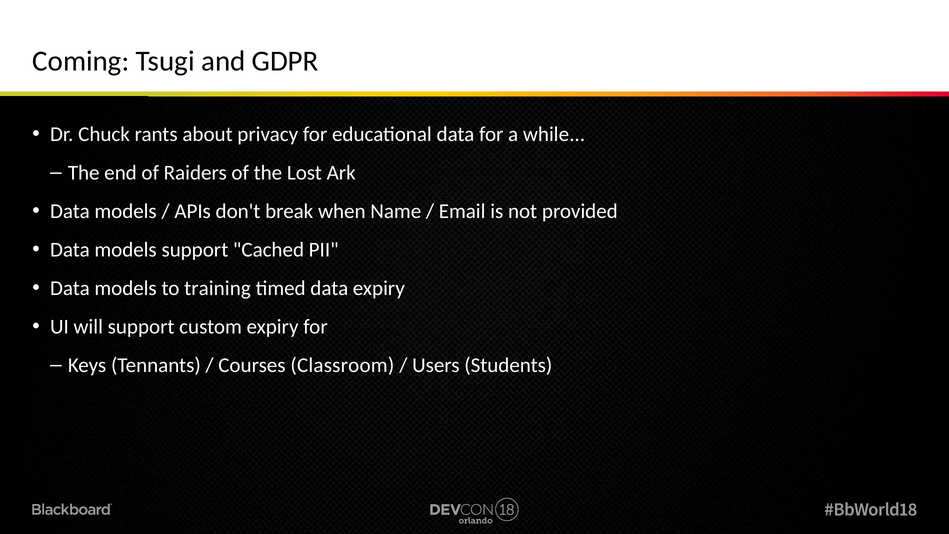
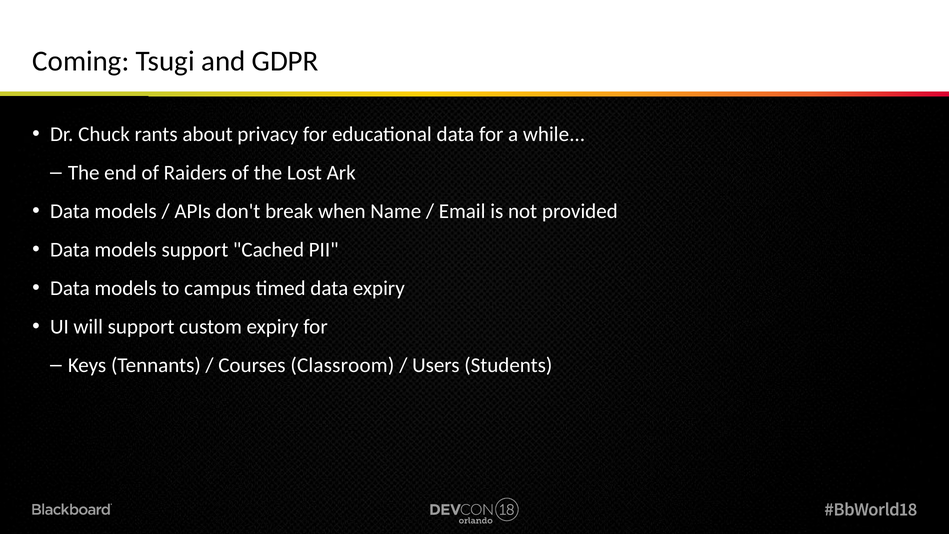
training: training -> campus
